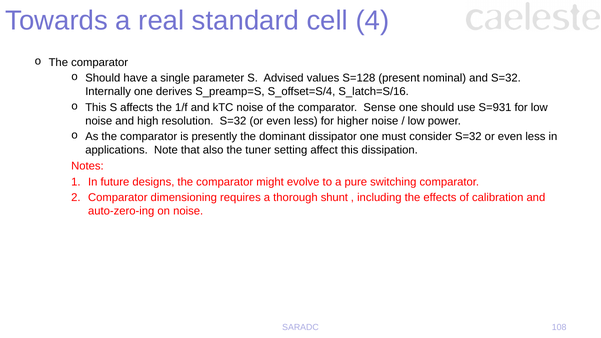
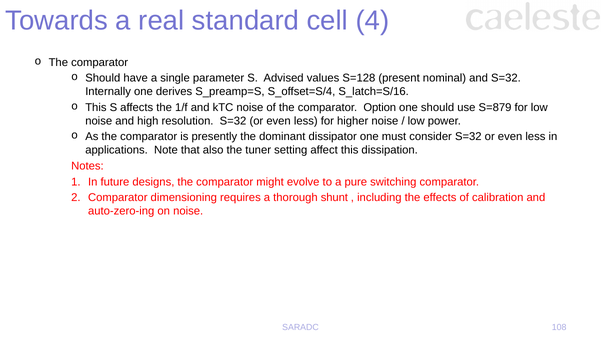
Sense: Sense -> Option
S=931: S=931 -> S=879
